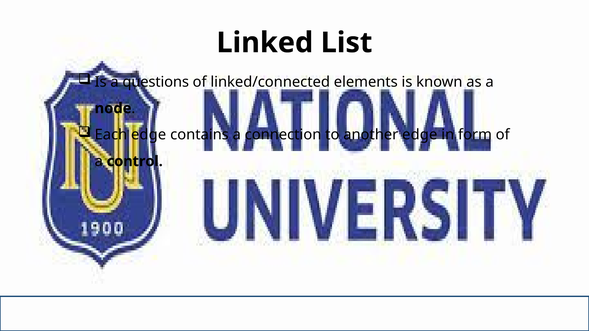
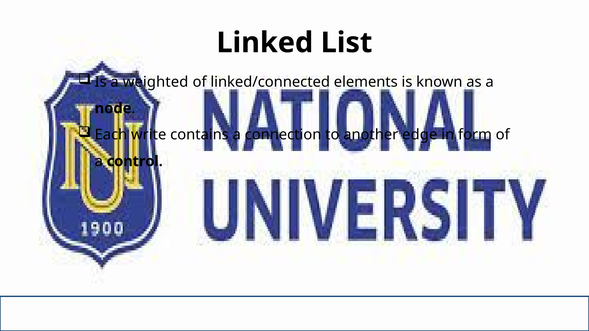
questions: questions -> weighted
Each edge: edge -> write
